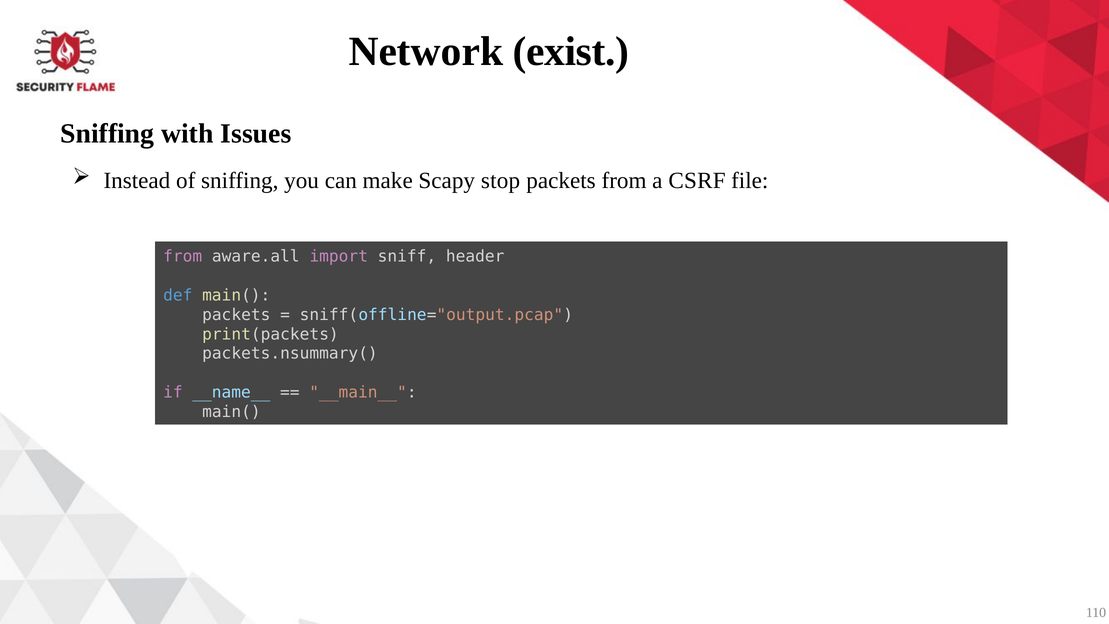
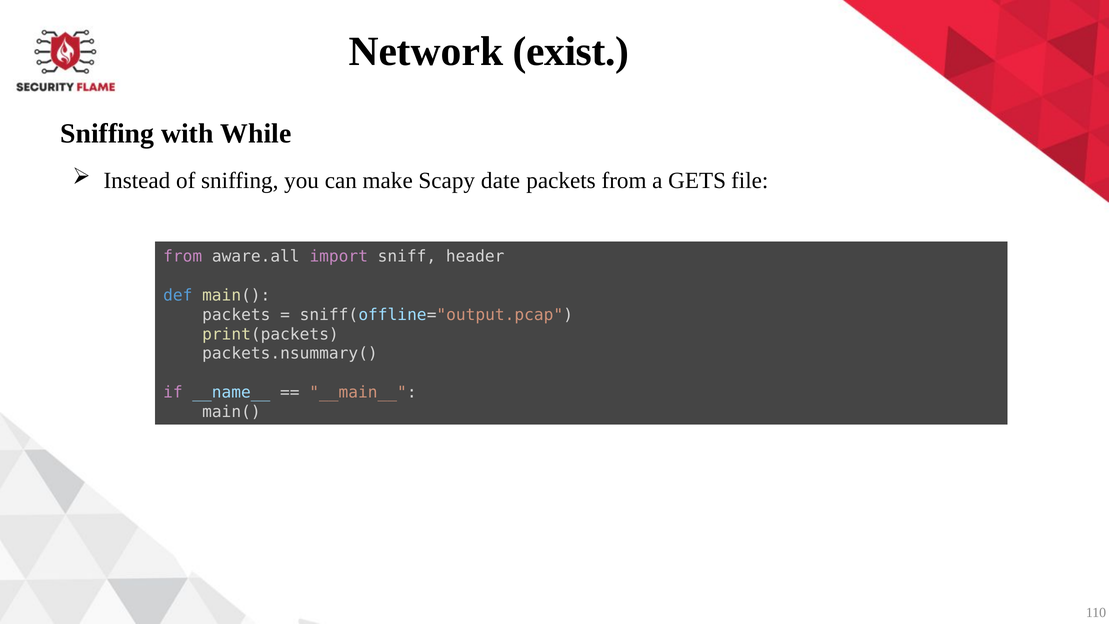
Issues: Issues -> While
stop: stop -> date
CSRF: CSRF -> GETS
